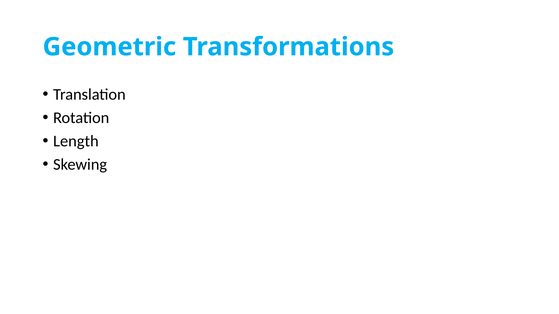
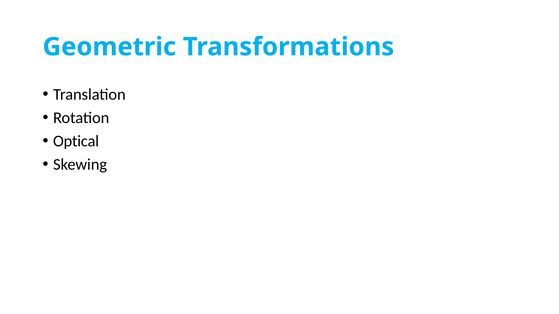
Length: Length -> Optical
